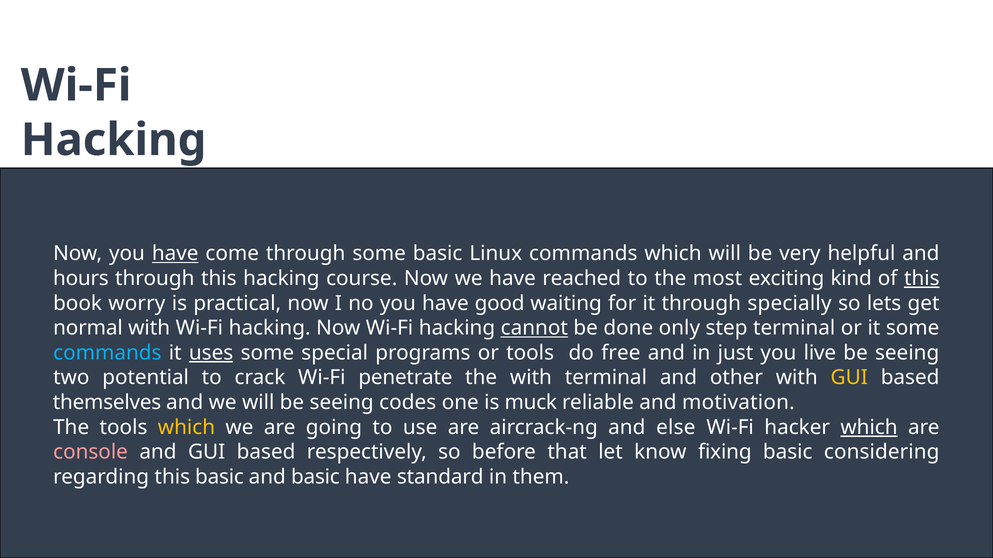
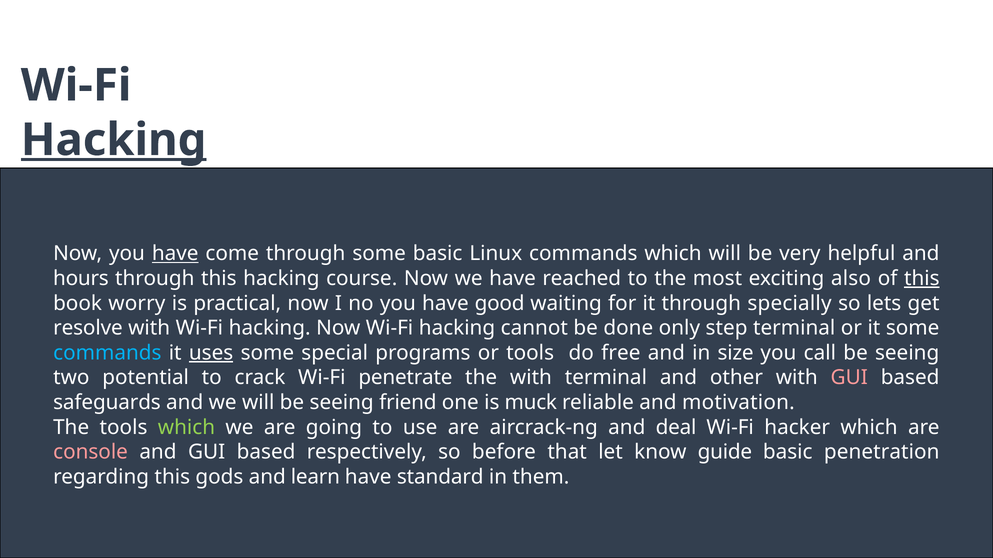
Hacking at (114, 140) underline: none -> present
kind: kind -> also
normal: normal -> resolve
cannot underline: present -> none
just: just -> size
live: live -> call
GUI at (849, 378) colour: yellow -> pink
themselves: themselves -> safeguards
codes: codes -> friend
which at (186, 428) colour: yellow -> light green
else: else -> deal
which at (869, 428) underline: present -> none
fixing: fixing -> guide
considering: considering -> penetration
this basic: basic -> gods
and basic: basic -> learn
